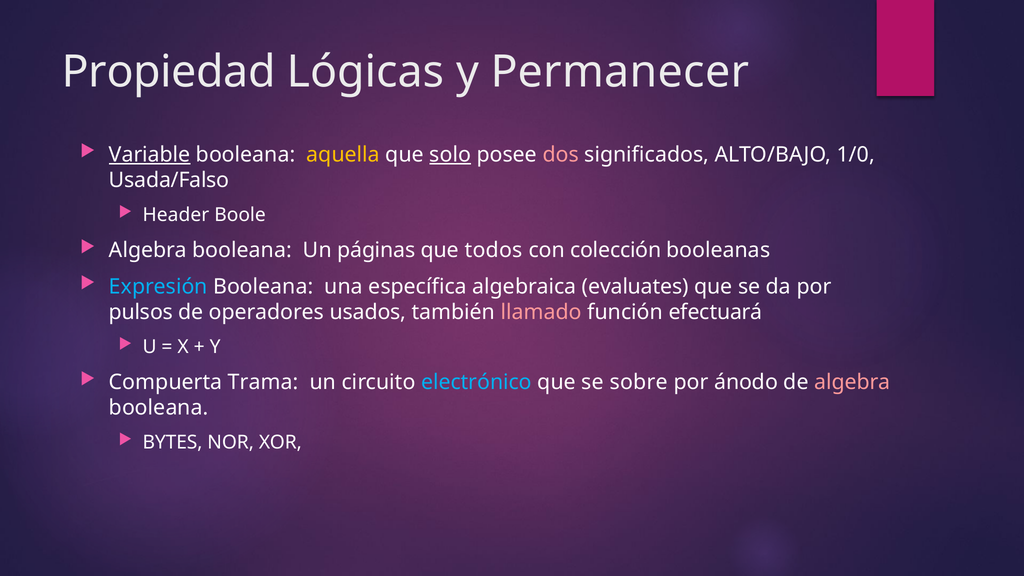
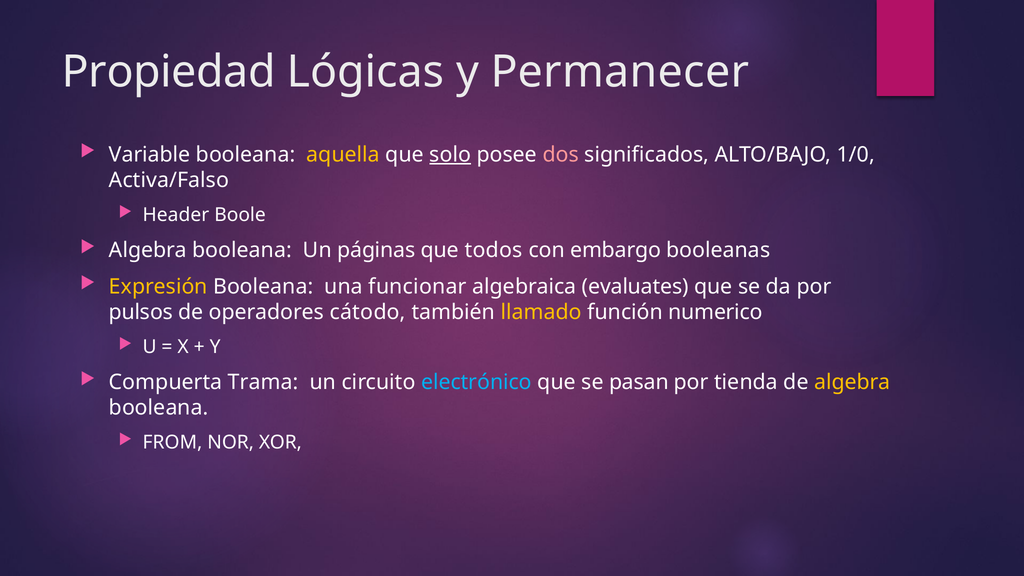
Variable underline: present -> none
Usada/Falso: Usada/Falso -> Activa/Falso
colección: colección -> embargo
Expresión colour: light blue -> yellow
específica: específica -> funcionar
usados: usados -> cátodo
llamado colour: pink -> yellow
efectuará: efectuará -> numerico
sobre: sobre -> pasan
ánodo: ánodo -> tienda
algebra at (852, 382) colour: pink -> yellow
BYTES: BYTES -> FROM
